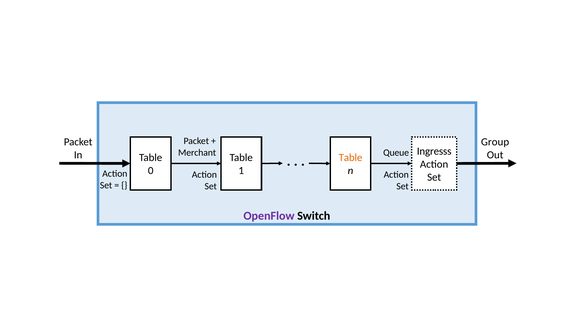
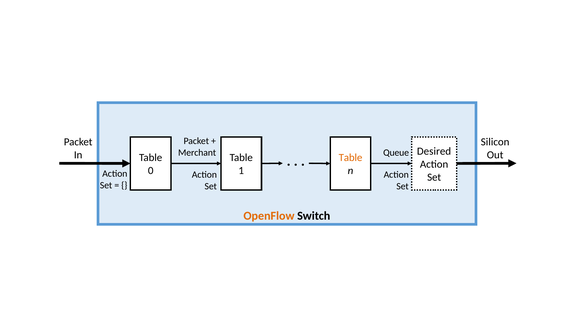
Group: Group -> Silicon
Ingresss: Ingresss -> Desired
OpenFlow colour: purple -> orange
